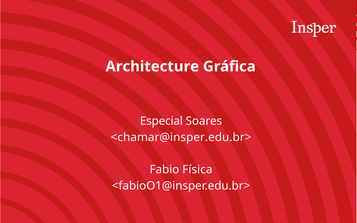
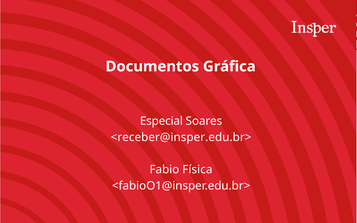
Architecture: Architecture -> Documentos
<chamar@insper.edu.br>: <chamar@insper.edu.br> -> <receber@insper.edu.br>
